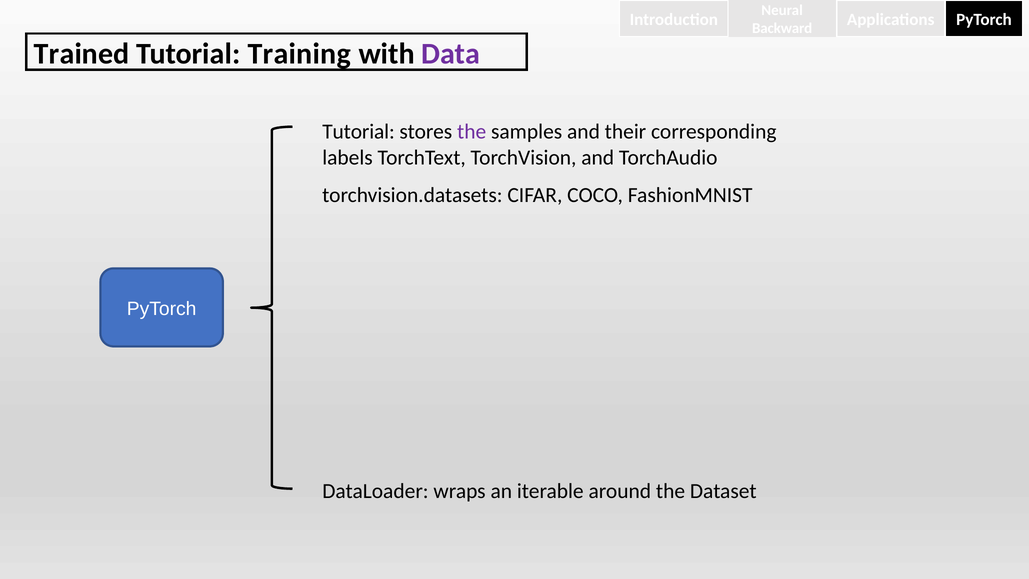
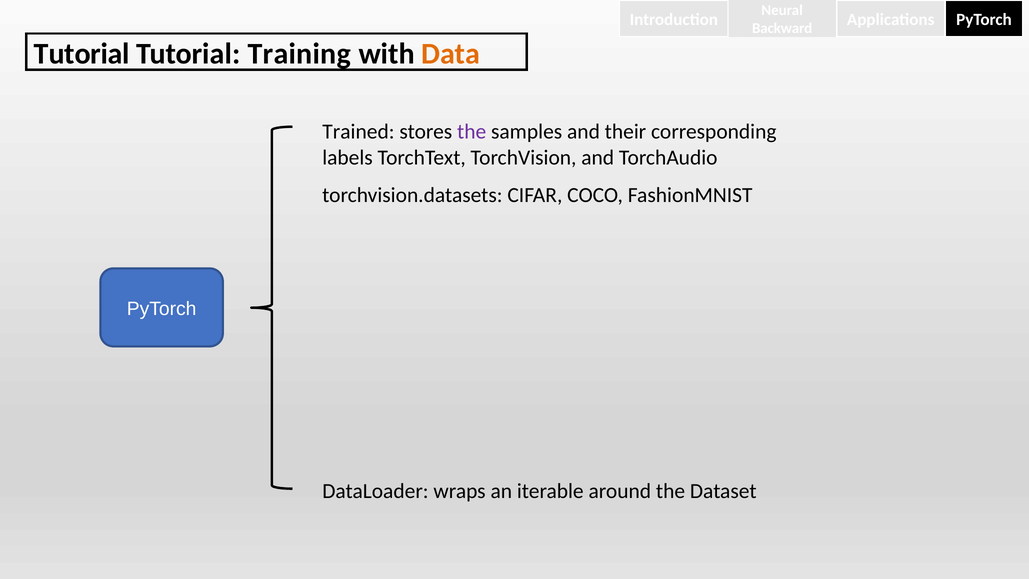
Trained at (82, 54): Trained -> Tutorial
Data colour: purple -> orange
Tutorial at (359, 132): Tutorial -> Trained
